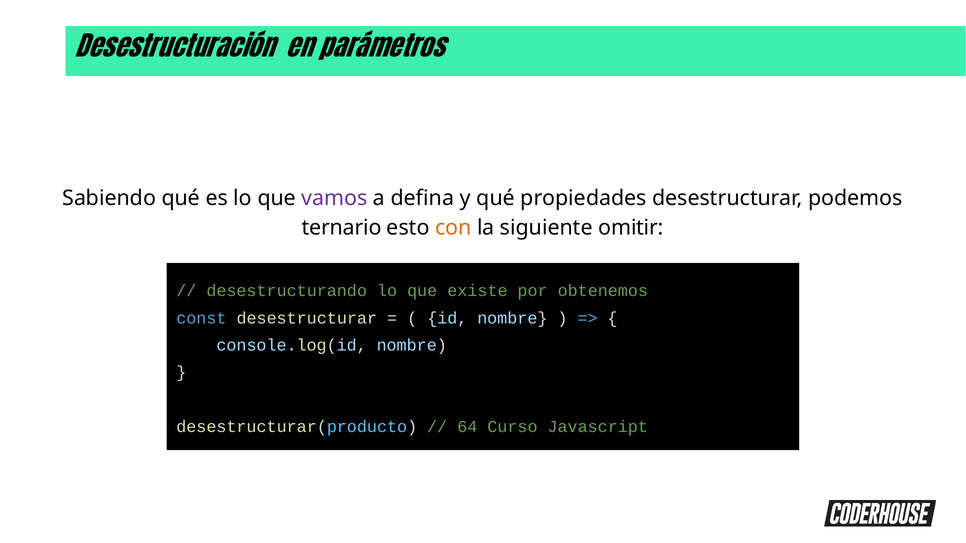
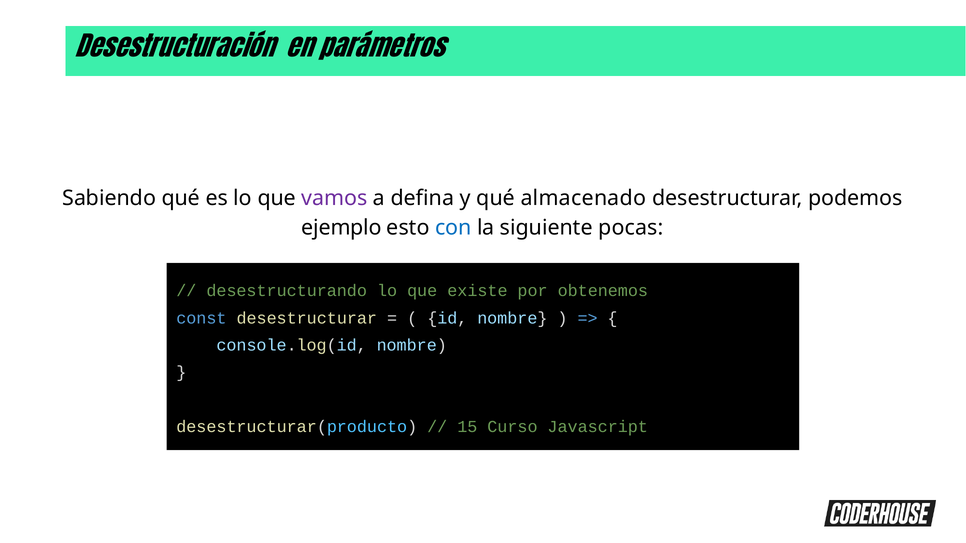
propiedades: propiedades -> almacenado
ternario: ternario -> ejemplo
con colour: orange -> blue
omitir: omitir -> pocas
64: 64 -> 15
